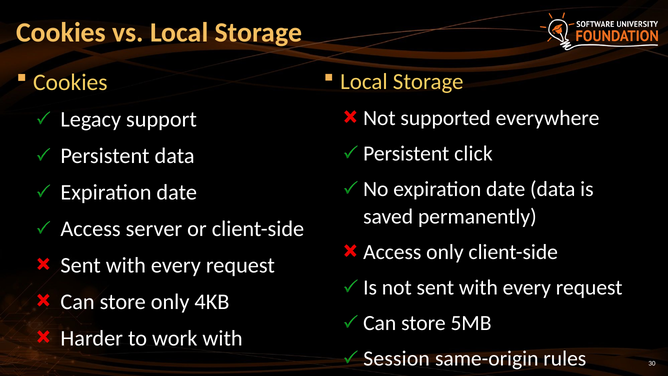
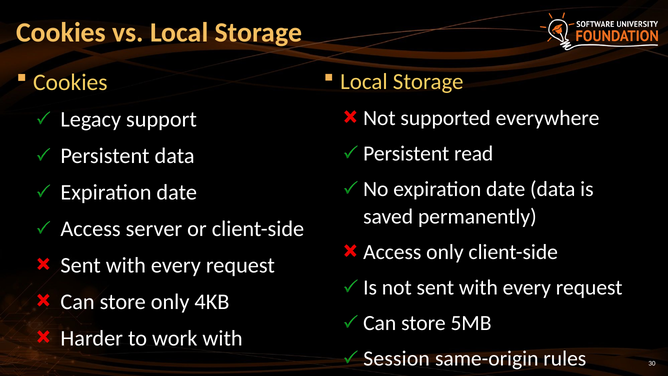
click: click -> read
